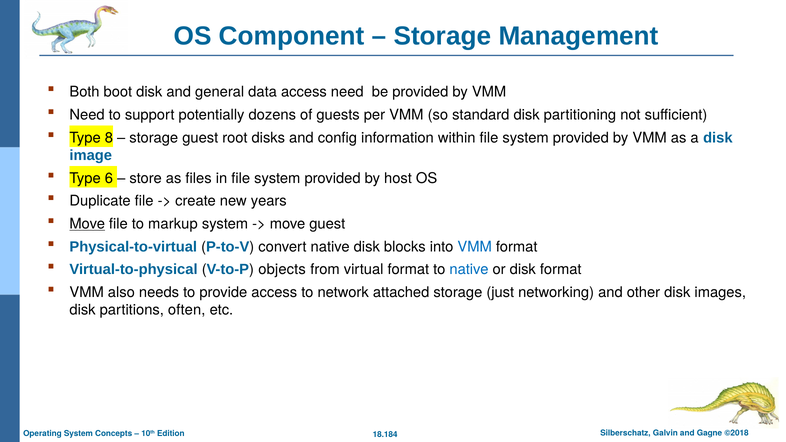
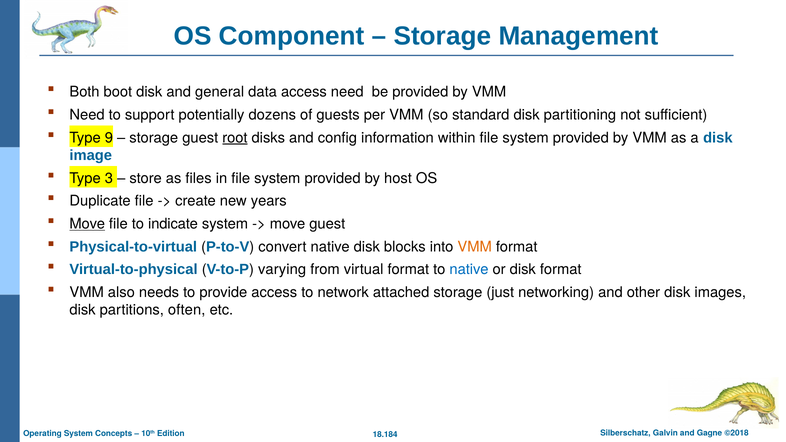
8: 8 -> 9
root underline: none -> present
6: 6 -> 3
markup: markup -> indicate
VMM at (475, 247) colour: blue -> orange
objects: objects -> varying
